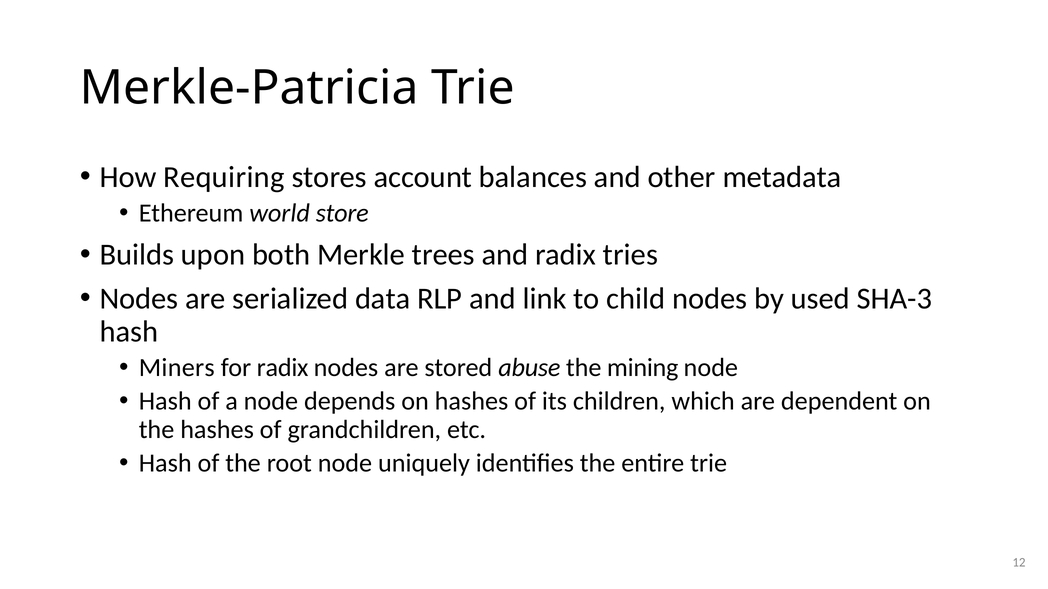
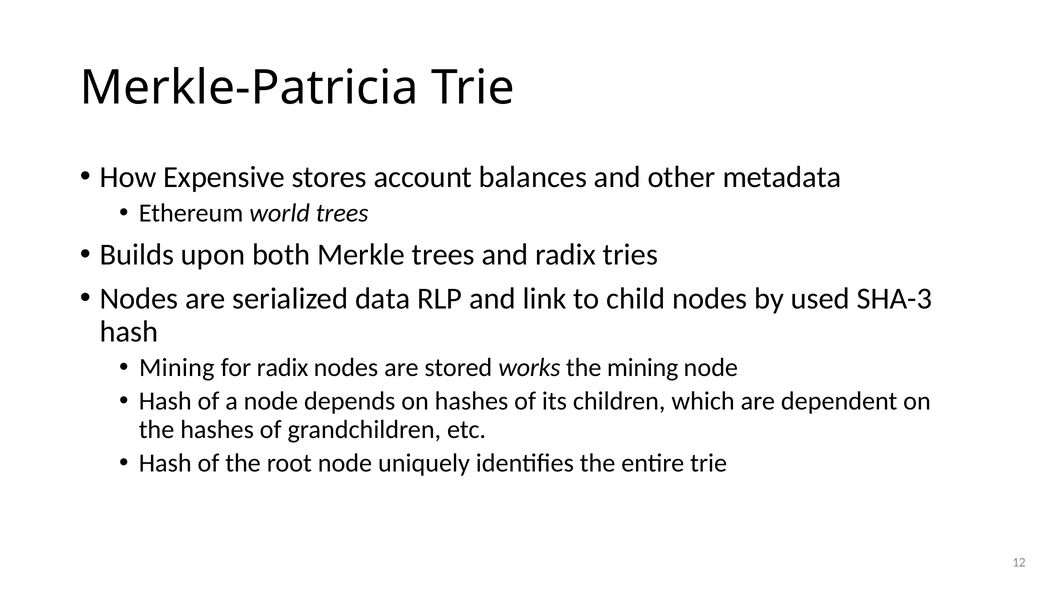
Requiring: Requiring -> Expensive
world store: store -> trees
Miners at (177, 368): Miners -> Mining
abuse: abuse -> works
